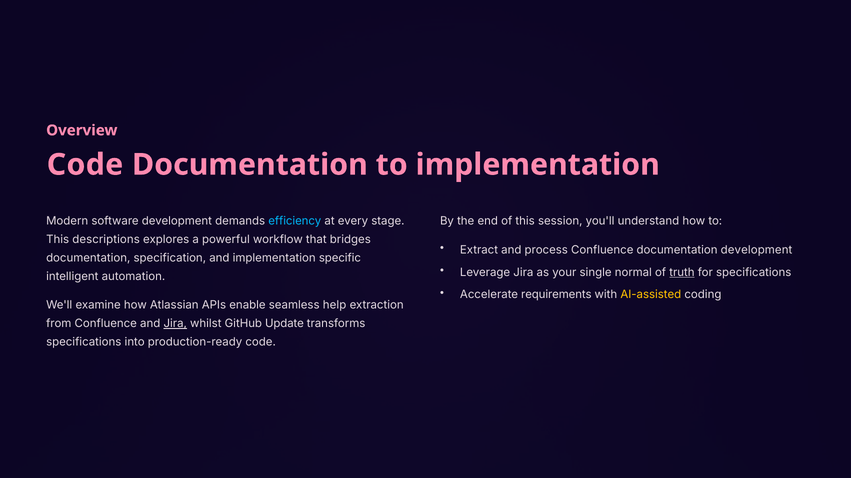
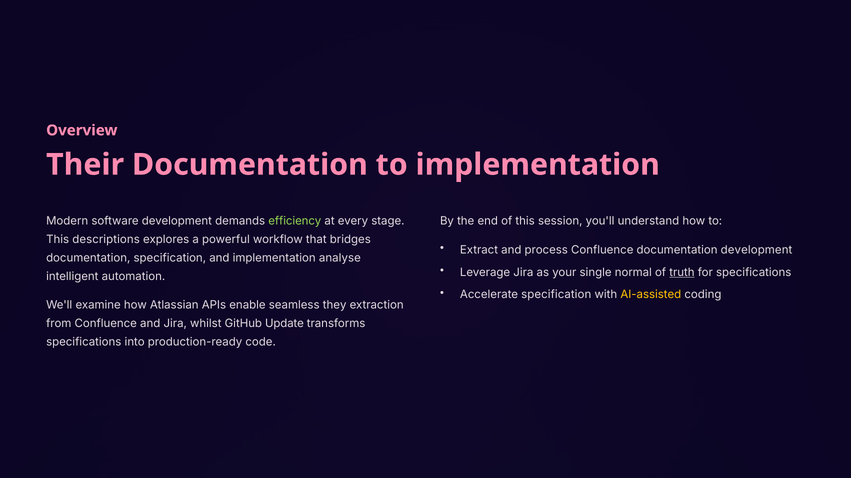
Code at (85, 165): Code -> Their
efficiency colour: light blue -> light green
specific: specific -> analyse
Accelerate requirements: requirements -> specification
help: help -> they
Jira at (175, 324) underline: present -> none
